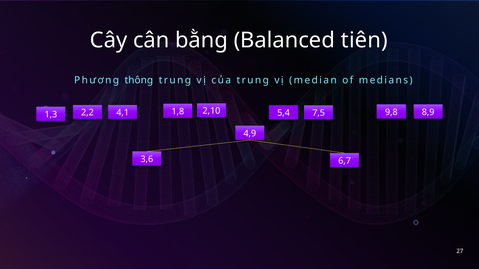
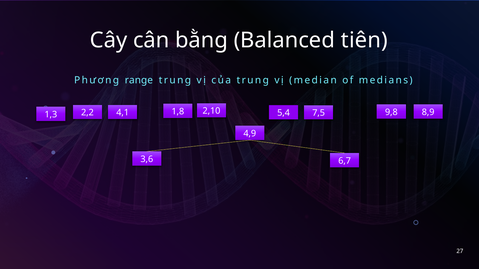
thông: thông -> range
